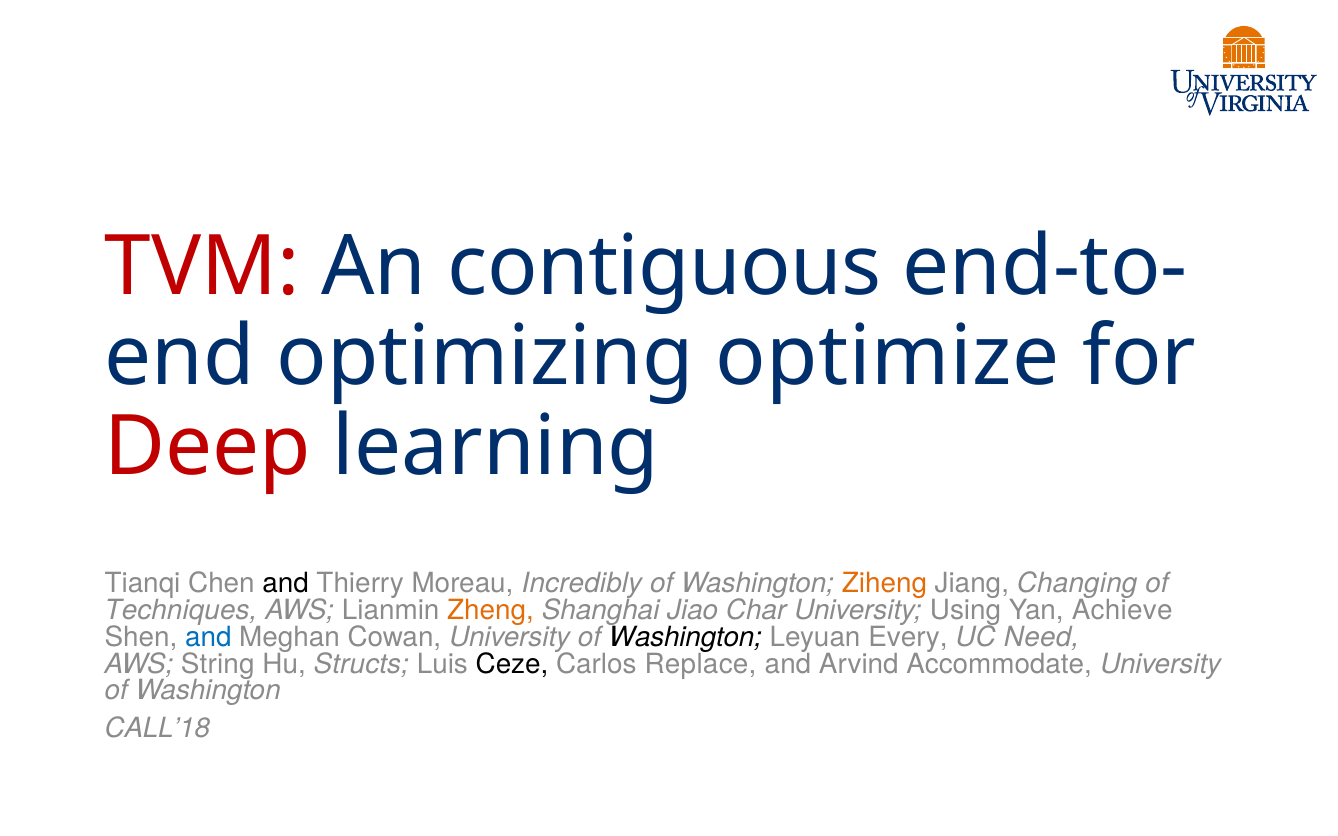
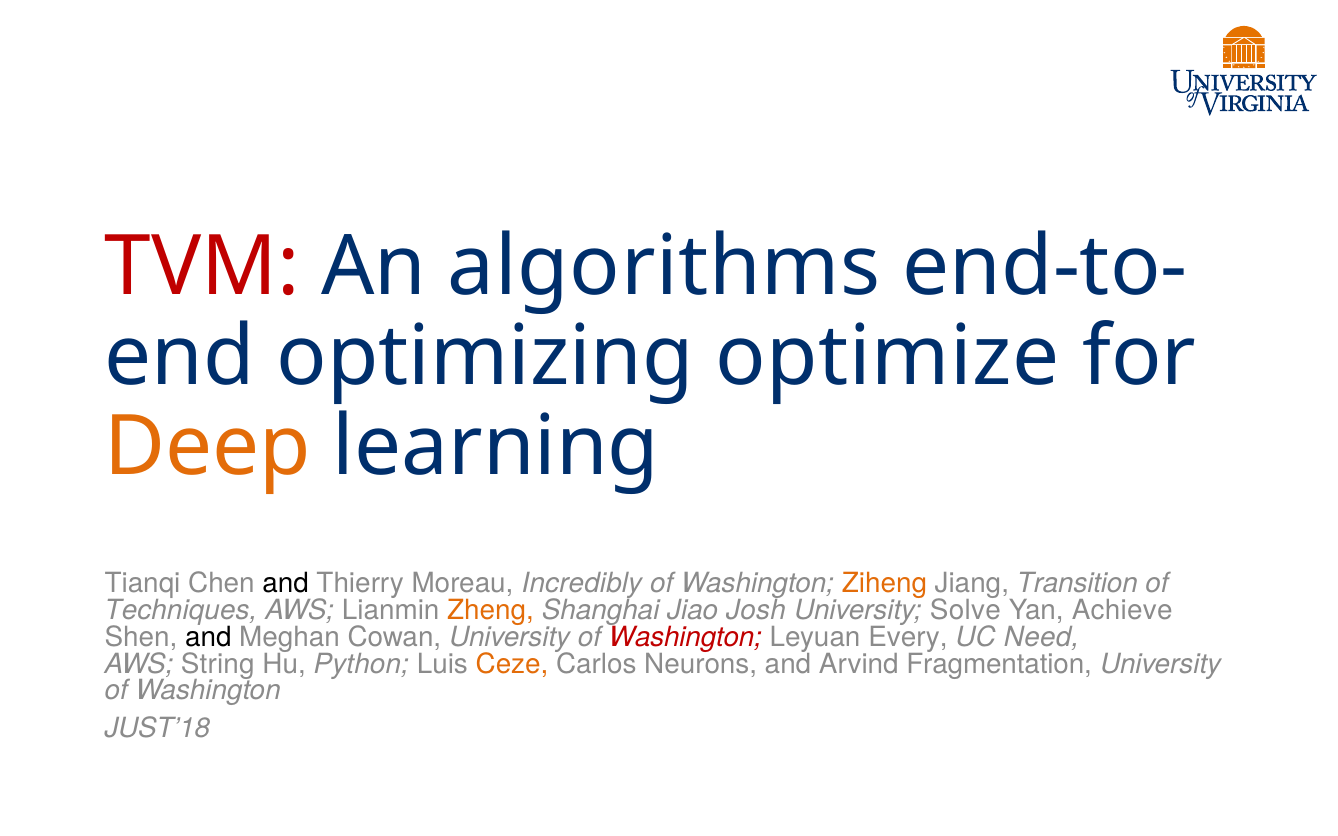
contiguous: contiguous -> algorithms
Deep colour: red -> orange
Changing: Changing -> Transition
Char: Char -> Josh
Using: Using -> Solve
and at (208, 637) colour: blue -> black
Washington at (685, 637) colour: black -> red
Structs: Structs -> Python
Ceze colour: black -> orange
Replace: Replace -> Neurons
Accommodate: Accommodate -> Fragmentation
CALL’18: CALL’18 -> JUST’18
